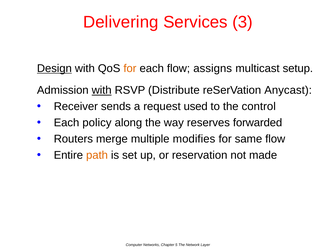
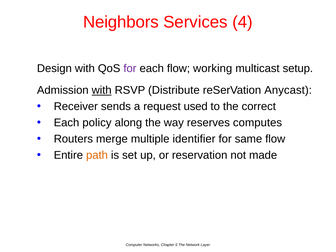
Delivering: Delivering -> Neighbors
3: 3 -> 4
Design underline: present -> none
for at (130, 68) colour: orange -> purple
assigns: assigns -> working
control: control -> correct
forwarded: forwarded -> computes
modifies: modifies -> identifier
